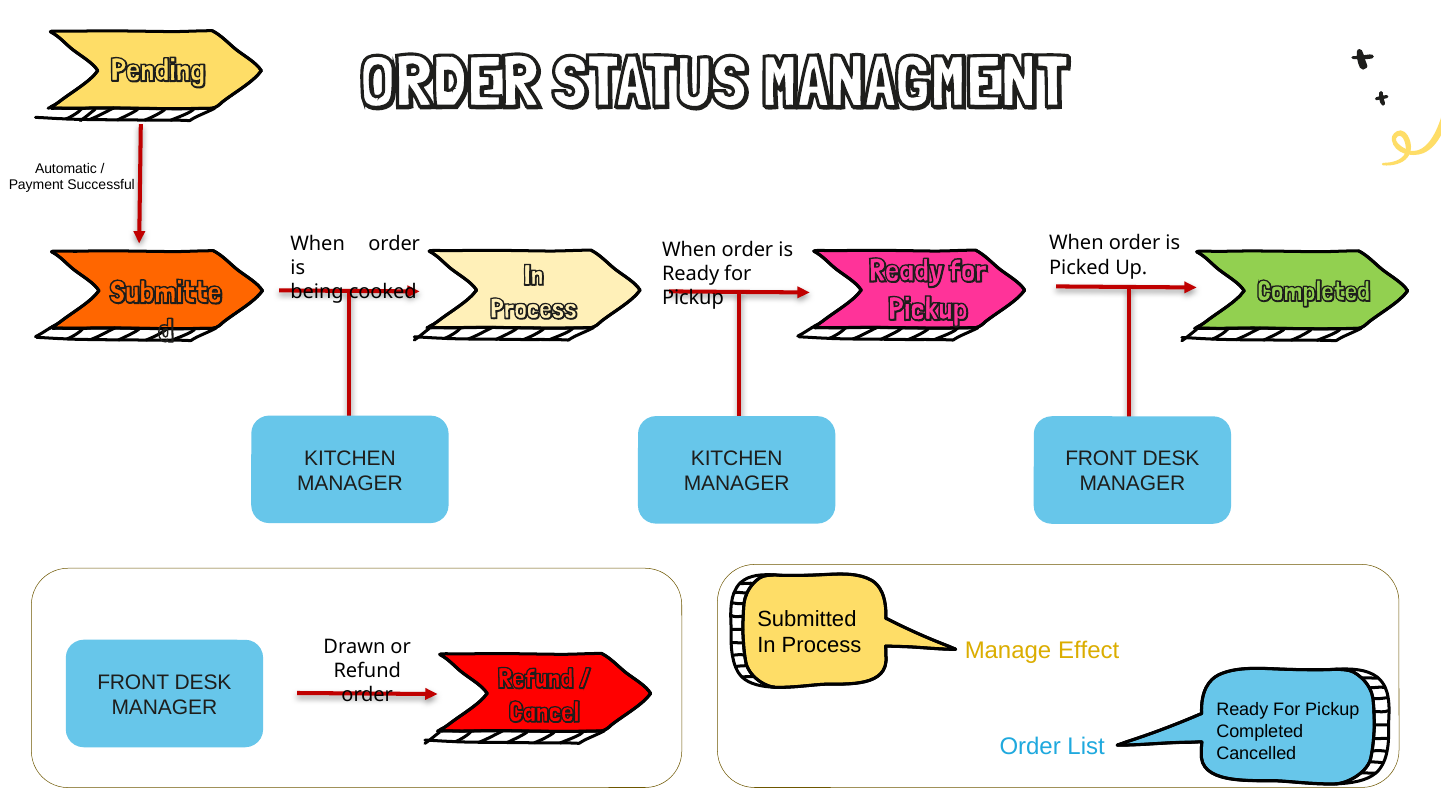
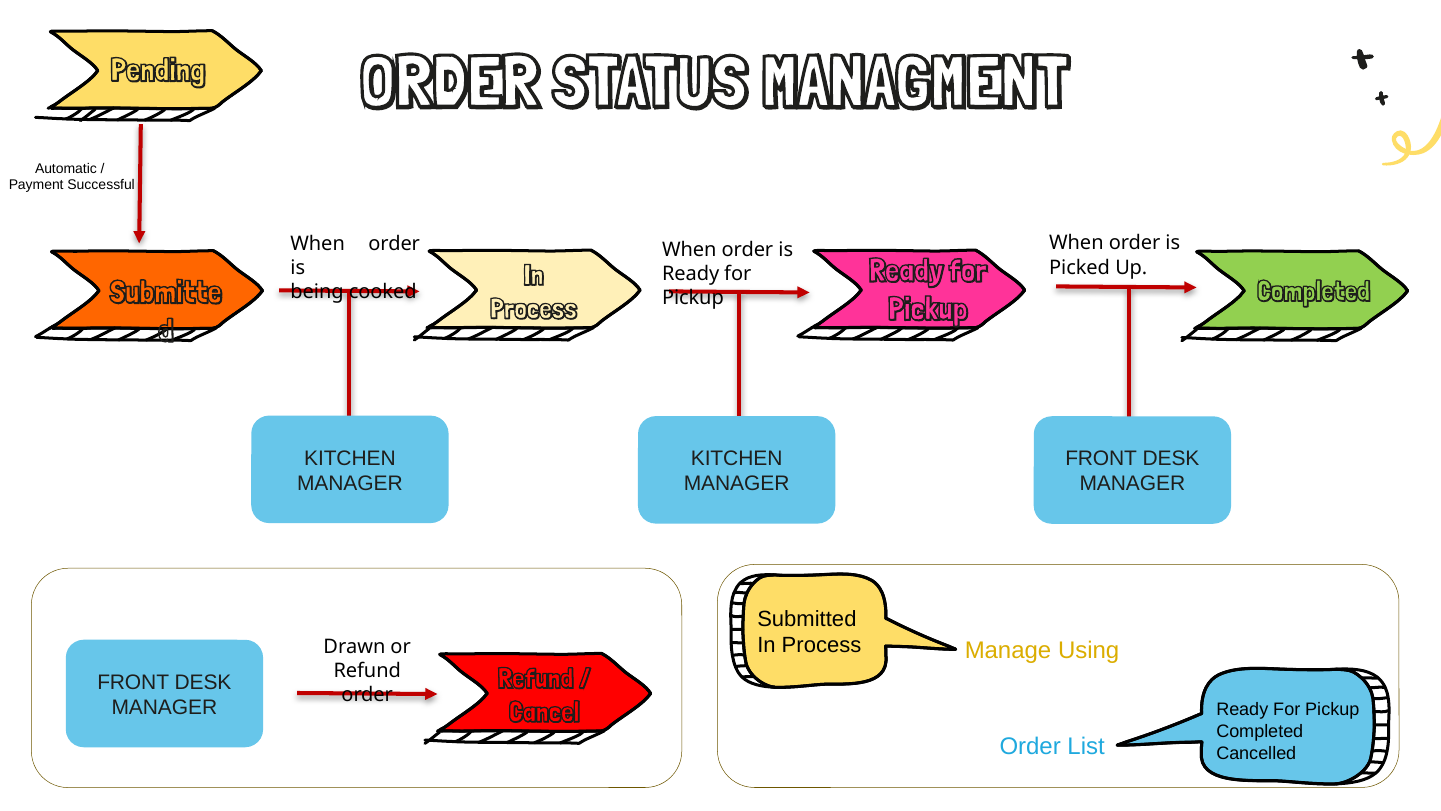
Effect: Effect -> Using
